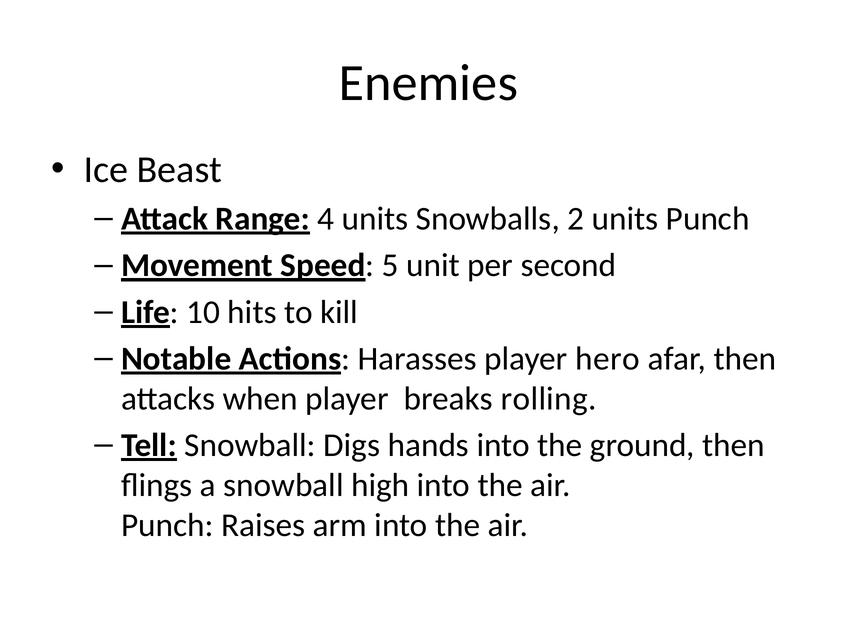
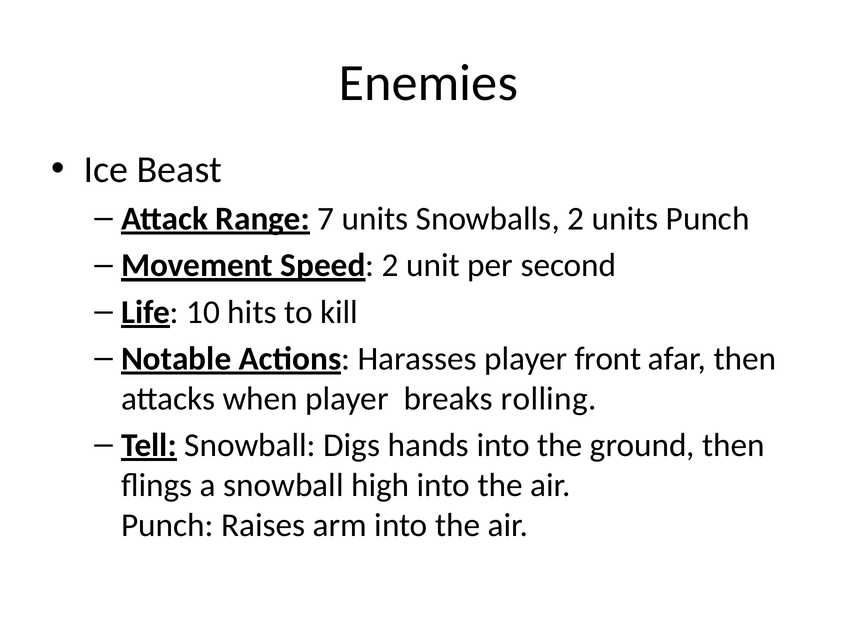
4: 4 -> 7
Speed 5: 5 -> 2
hero: hero -> front
